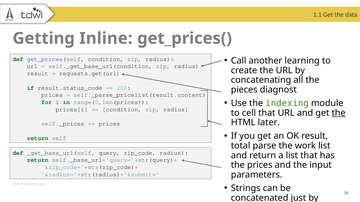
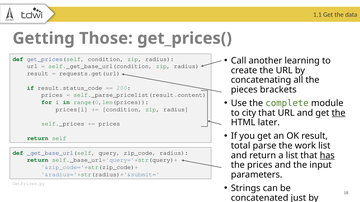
Inline: Inline -> Those
diagnost: diagnost -> brackets
indexing: indexing -> complete
cell: cell -> city
has underline: none -> present
